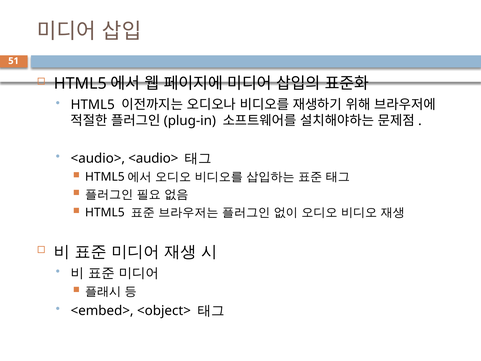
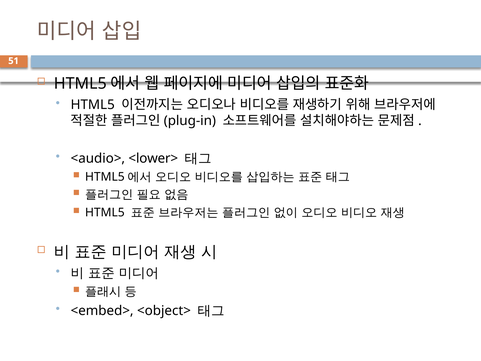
<audio> <audio>: <audio> -> <lower>
